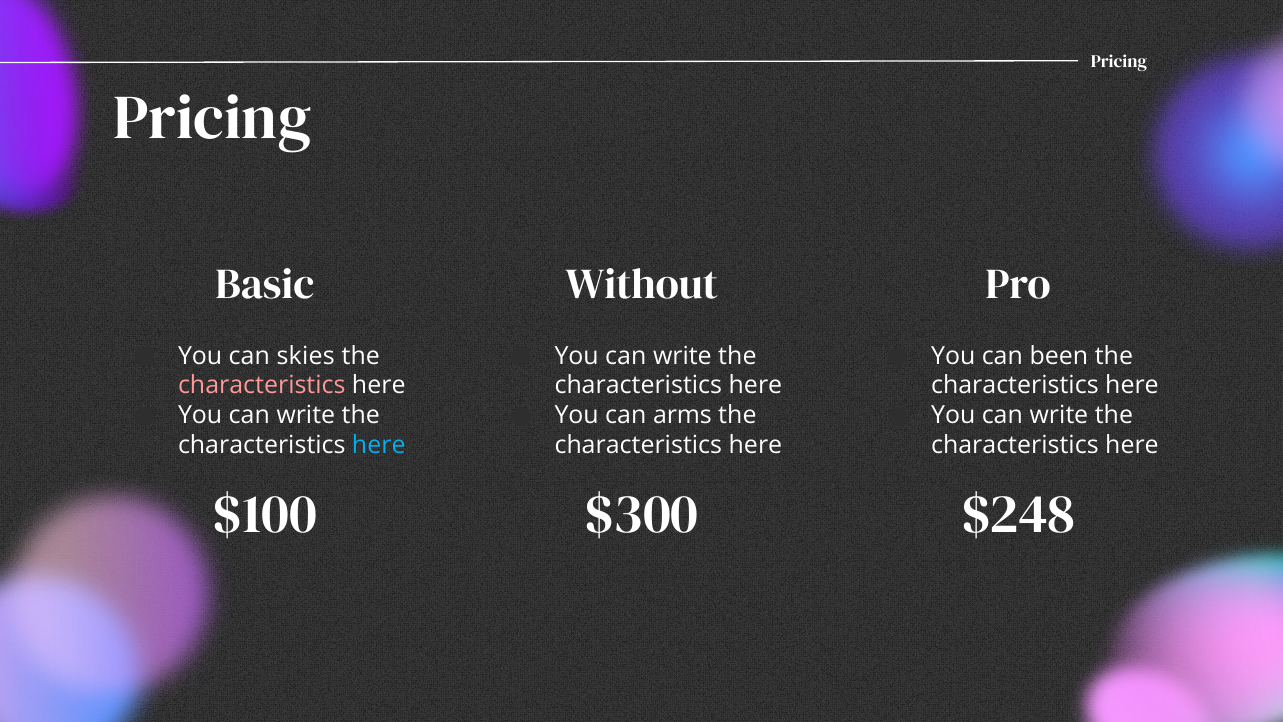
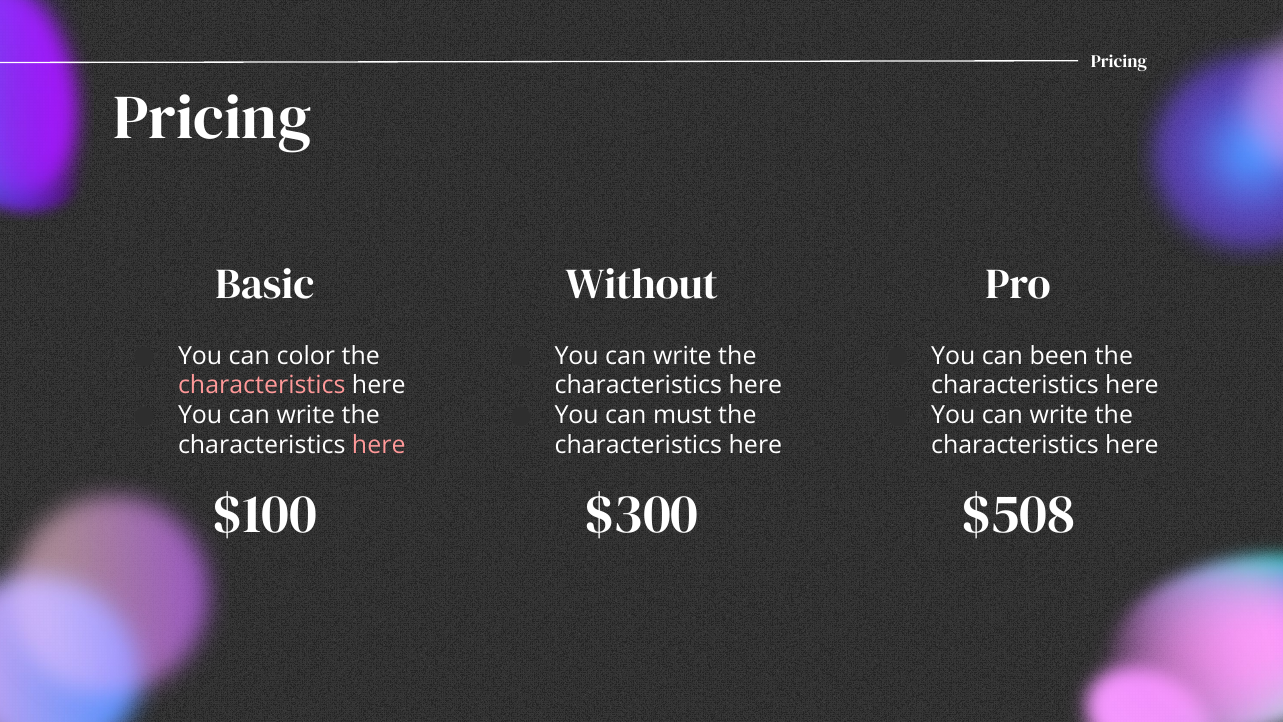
skies: skies -> color
arms: arms -> must
here at (379, 446) colour: light blue -> pink
$248: $248 -> $508
